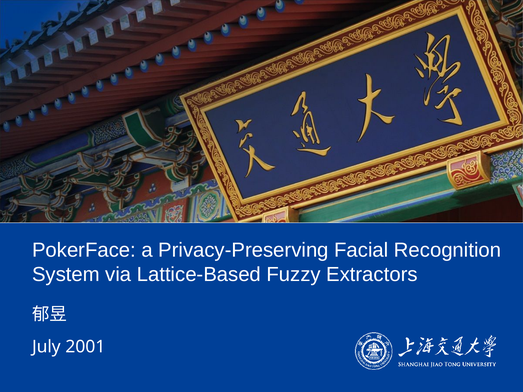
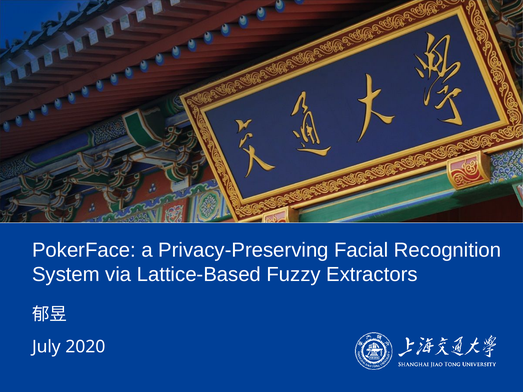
2001: 2001 -> 2020
